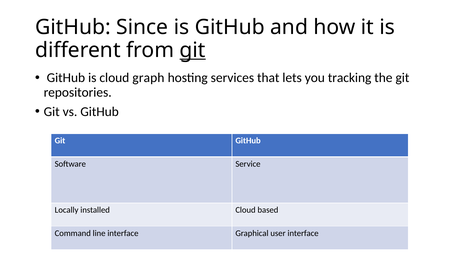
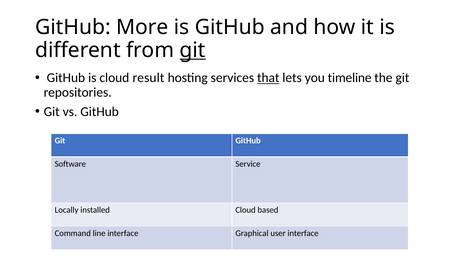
Since: Since -> More
graph: graph -> result
that underline: none -> present
tracking: tracking -> timeline
